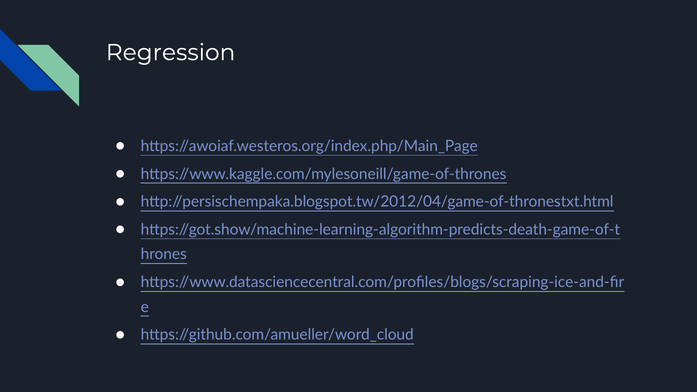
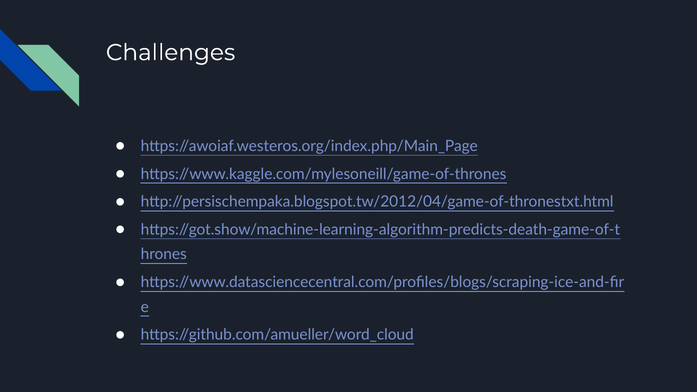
Regression: Regression -> Challenges
